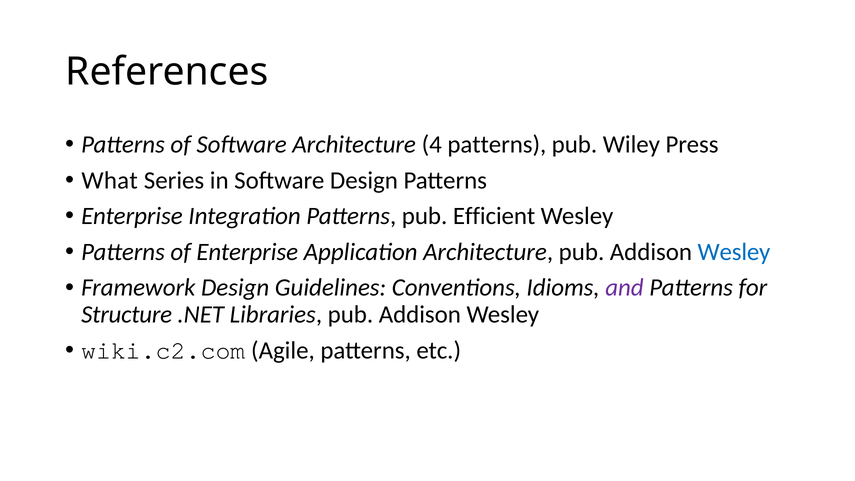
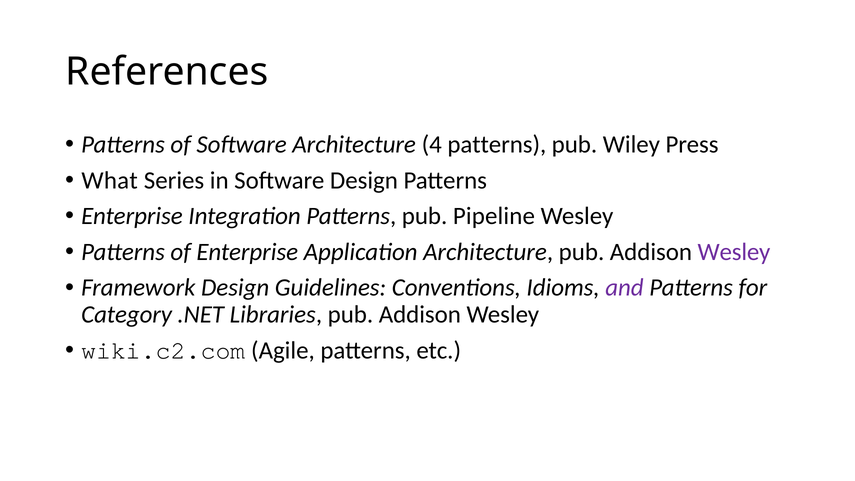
Efficient: Efficient -> Pipeline
Wesley at (734, 252) colour: blue -> purple
Structure: Structure -> Category
